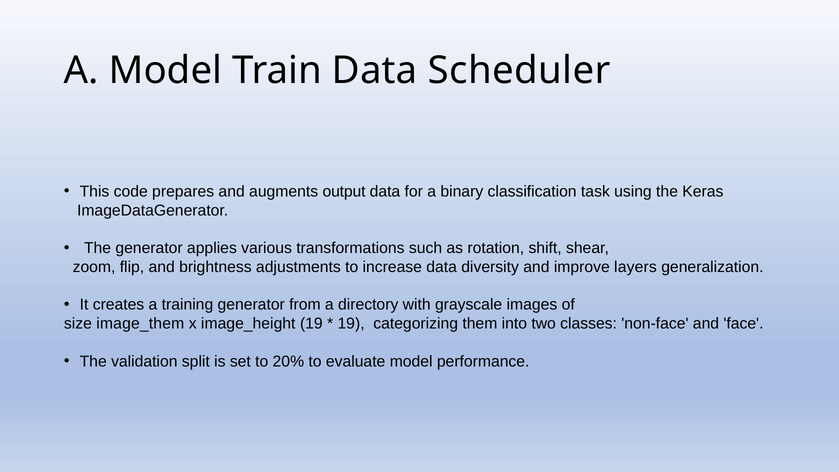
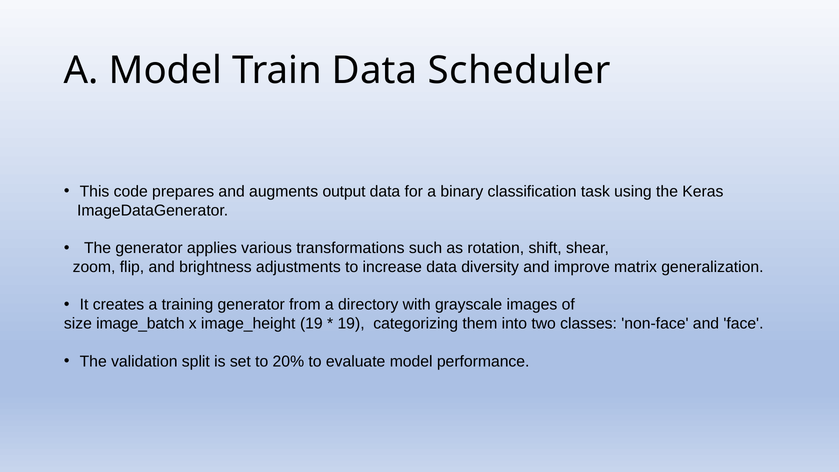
layers: layers -> matrix
image_them: image_them -> image_batch
